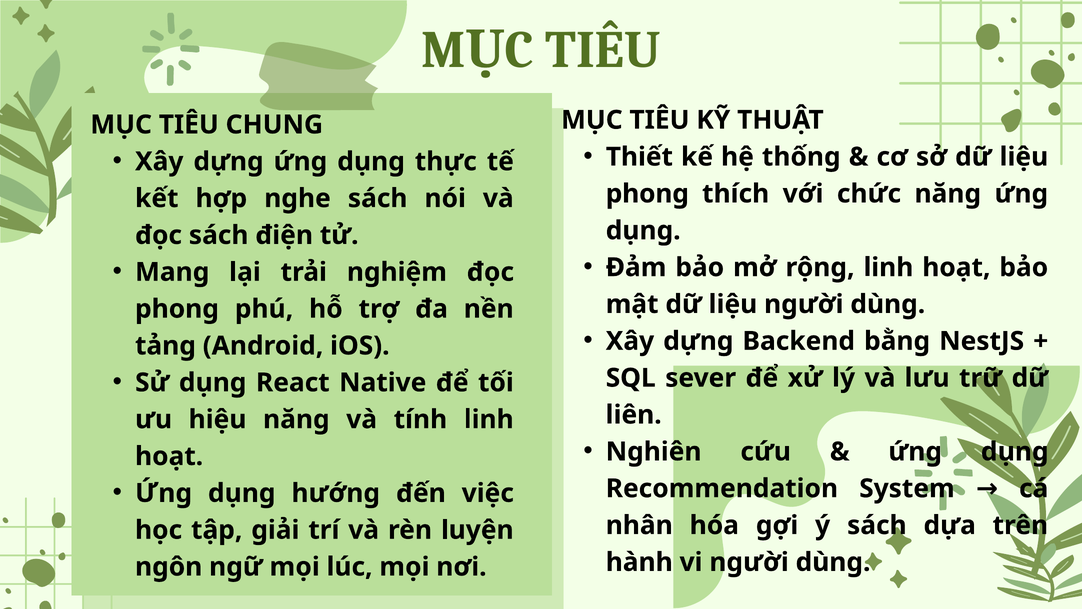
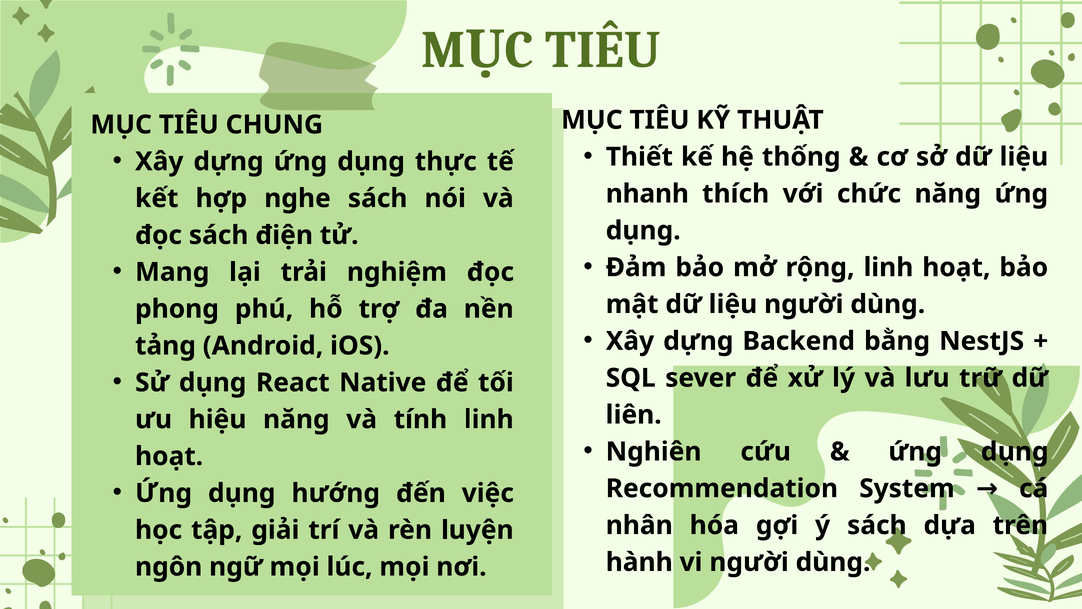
phong at (647, 194): phong -> nhanh
